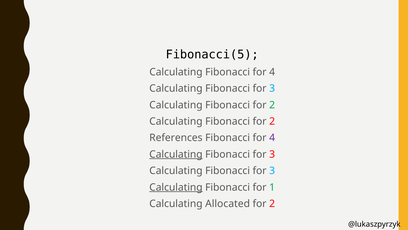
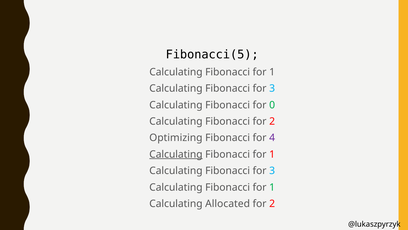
4 at (272, 72): 4 -> 1
2 at (272, 105): 2 -> 0
References: References -> Optimizing
3 at (272, 154): 3 -> 1
Calculating at (176, 187) underline: present -> none
